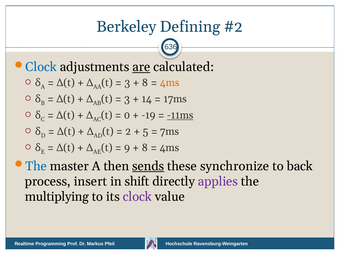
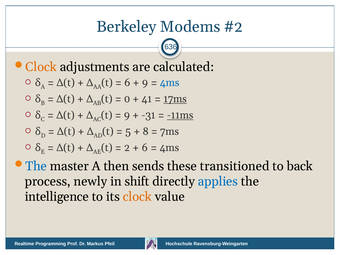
Defining: Defining -> Modems
Clock at (41, 67) colour: blue -> orange
are underline: present -> none
3 at (127, 83): 3 -> 6
8 at (145, 83): 8 -> 9
4ms at (170, 83) colour: orange -> blue
3 at (127, 99): 3 -> 0
14: 14 -> 41
17ms underline: none -> present
0 at (127, 115): 0 -> 9
-19: -19 -> -31
2: 2 -> 5
5: 5 -> 8
9: 9 -> 2
8 at (145, 148): 8 -> 6
sends underline: present -> none
synchronize: synchronize -> transitioned
insert: insert -> newly
applies colour: purple -> blue
multiplying: multiplying -> intelligence
clock at (137, 197) colour: purple -> orange
